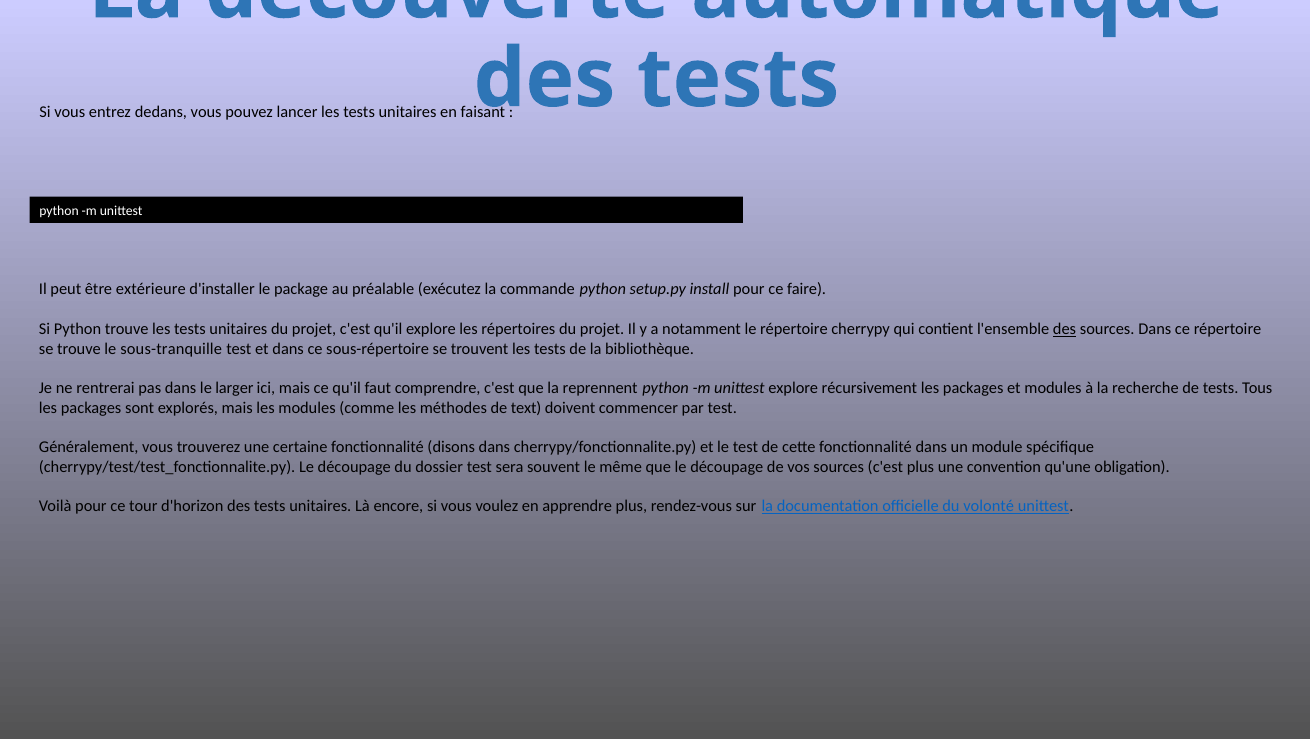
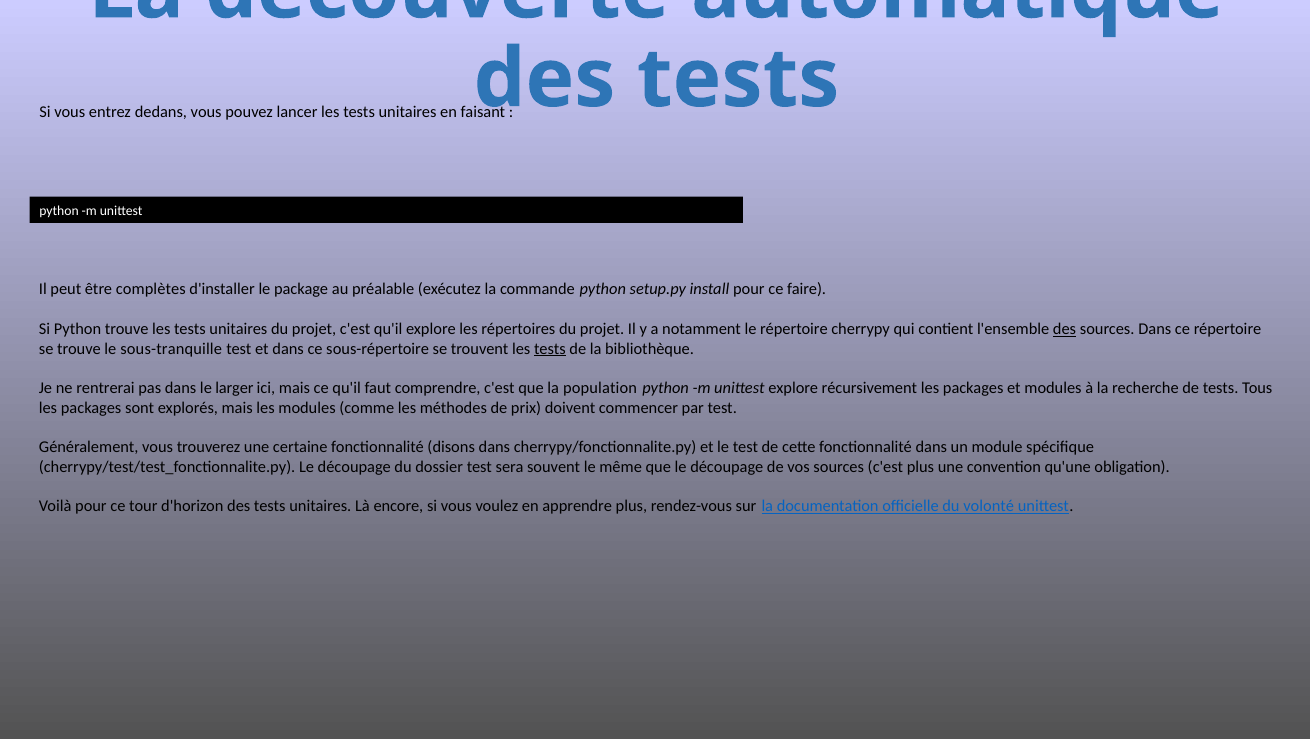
extérieure: extérieure -> complètes
tests at (550, 348) underline: none -> present
reprennent: reprennent -> population
text: text -> prix
